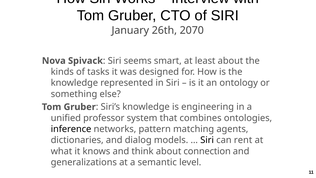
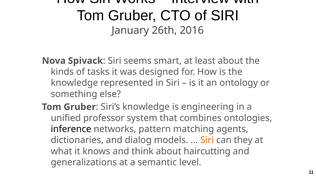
2070: 2070 -> 2016
Siri at (207, 140) colour: black -> orange
rent: rent -> they
connection: connection -> haircutting
